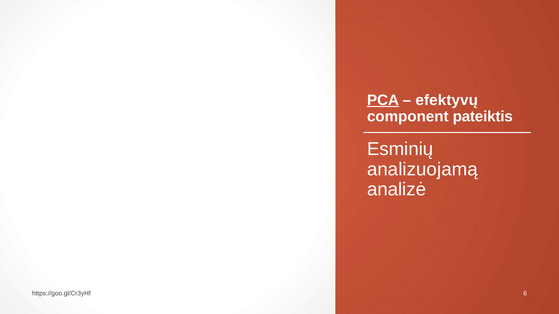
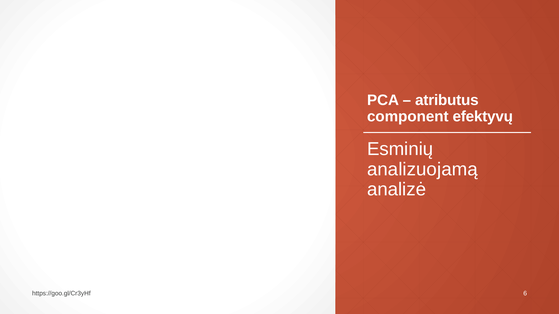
PCA underline: present -> none
efektyvų: efektyvų -> atributus
pateiktis: pateiktis -> efektyvų
